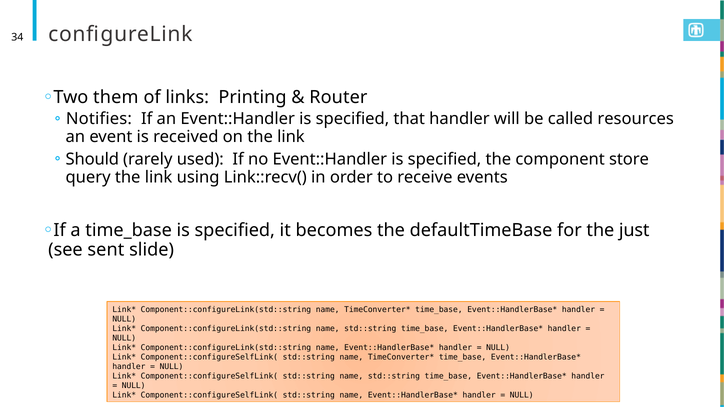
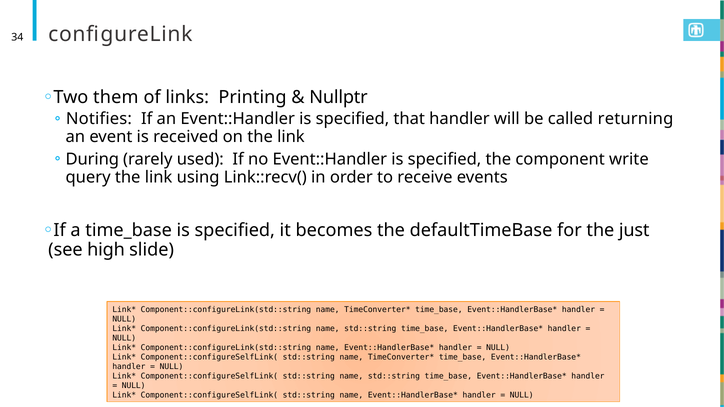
Router: Router -> Nullptr
resources: resources -> returning
Should: Should -> During
store: store -> write
sent: sent -> high
